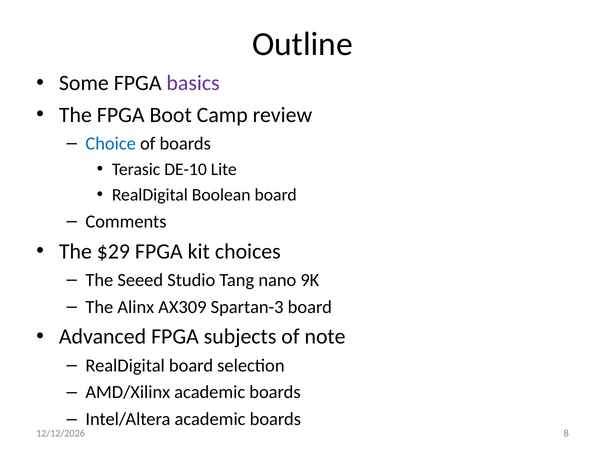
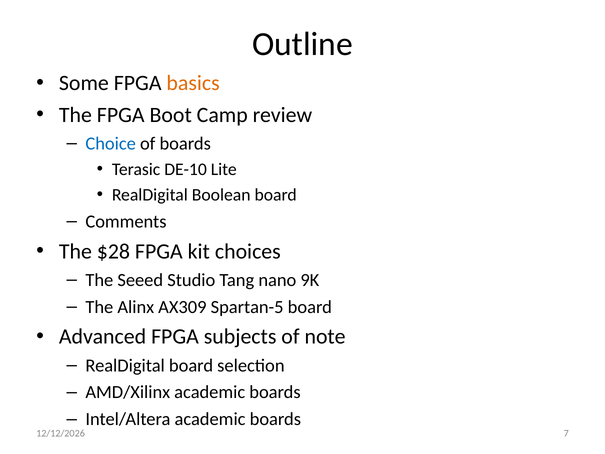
basics colour: purple -> orange
$29: $29 -> $28
Spartan-3: Spartan-3 -> Spartan-5
8: 8 -> 7
